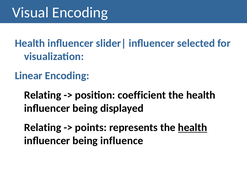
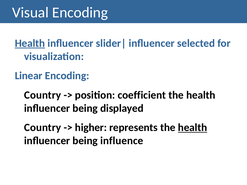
Health at (30, 43) underline: none -> present
Relating at (43, 95): Relating -> Country
Relating at (43, 128): Relating -> Country
points: points -> higher
